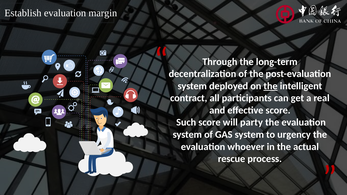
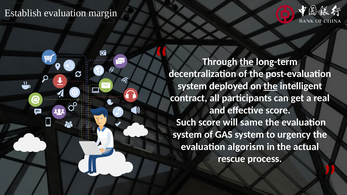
the at (247, 62) underline: none -> present
party: party -> same
whoever: whoever -> algorism
